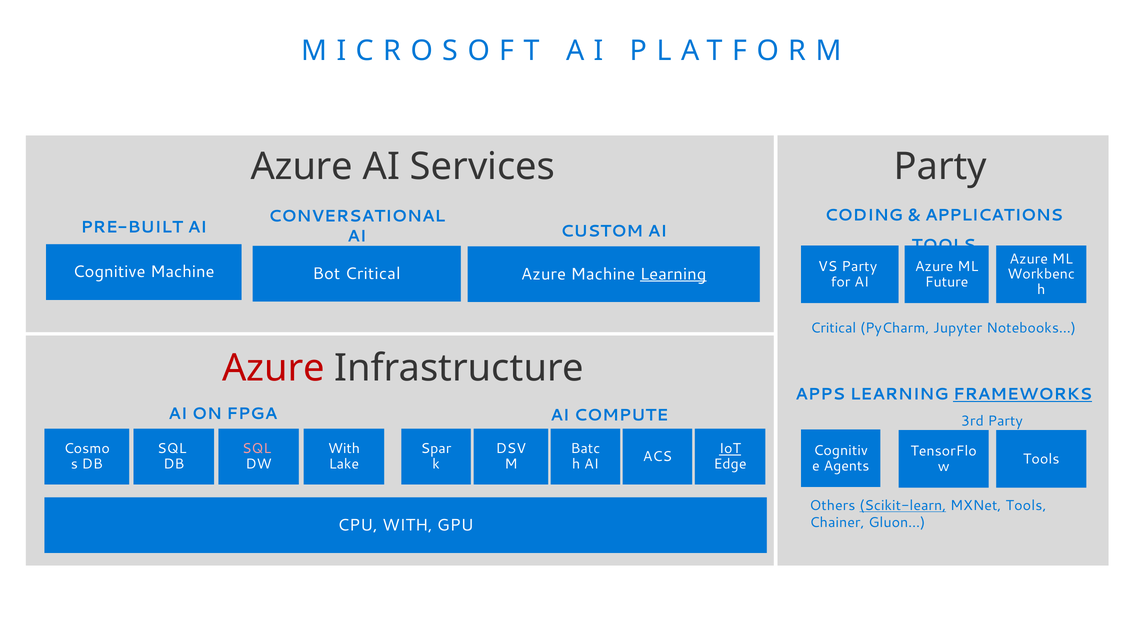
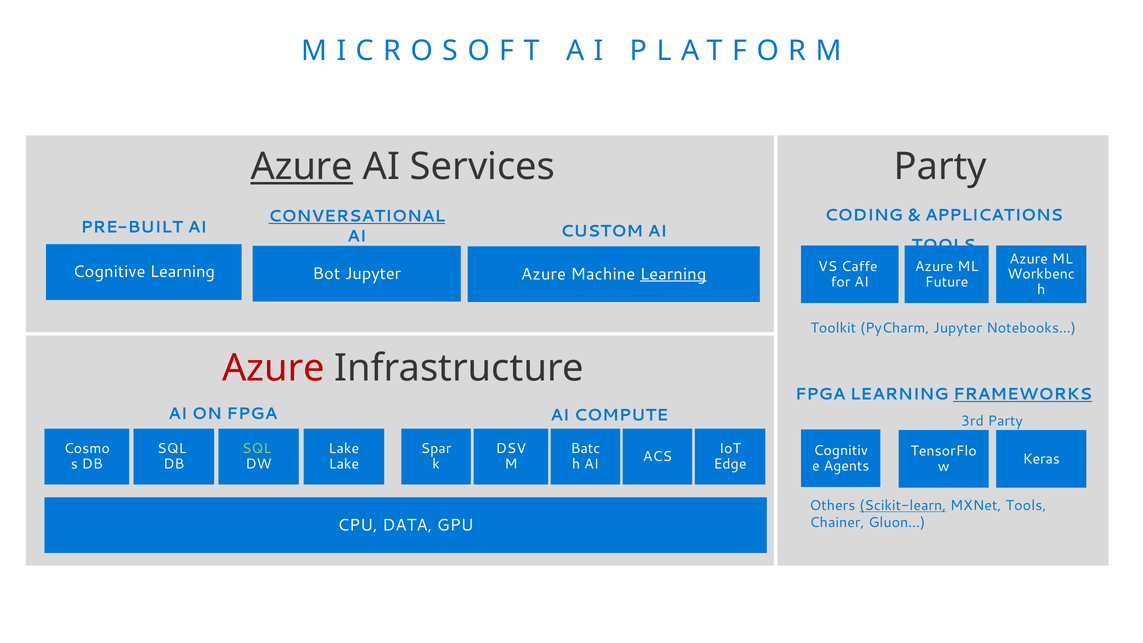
Azure at (302, 167) underline: none -> present
CONVERSATIONAL underline: none -> present
VS Party: Party -> Caffe
Cognitive Machine: Machine -> Learning
Bot Critical: Critical -> Jupyter
Critical at (833, 328): Critical -> Toolkit
APPS at (820, 394): APPS -> FPGA
SQL at (257, 449) colour: pink -> light green
With at (344, 449): With -> Lake
IoT underline: present -> none
Tools at (1041, 459): Tools -> Keras
CPU WITH: WITH -> DATA
